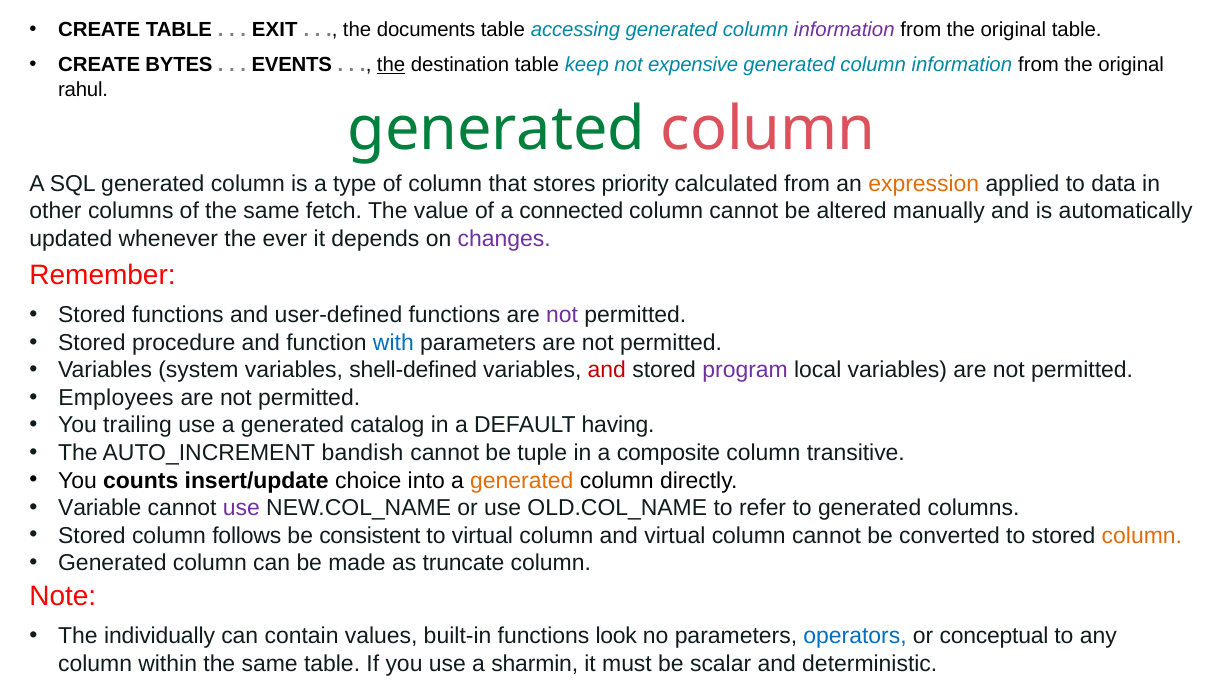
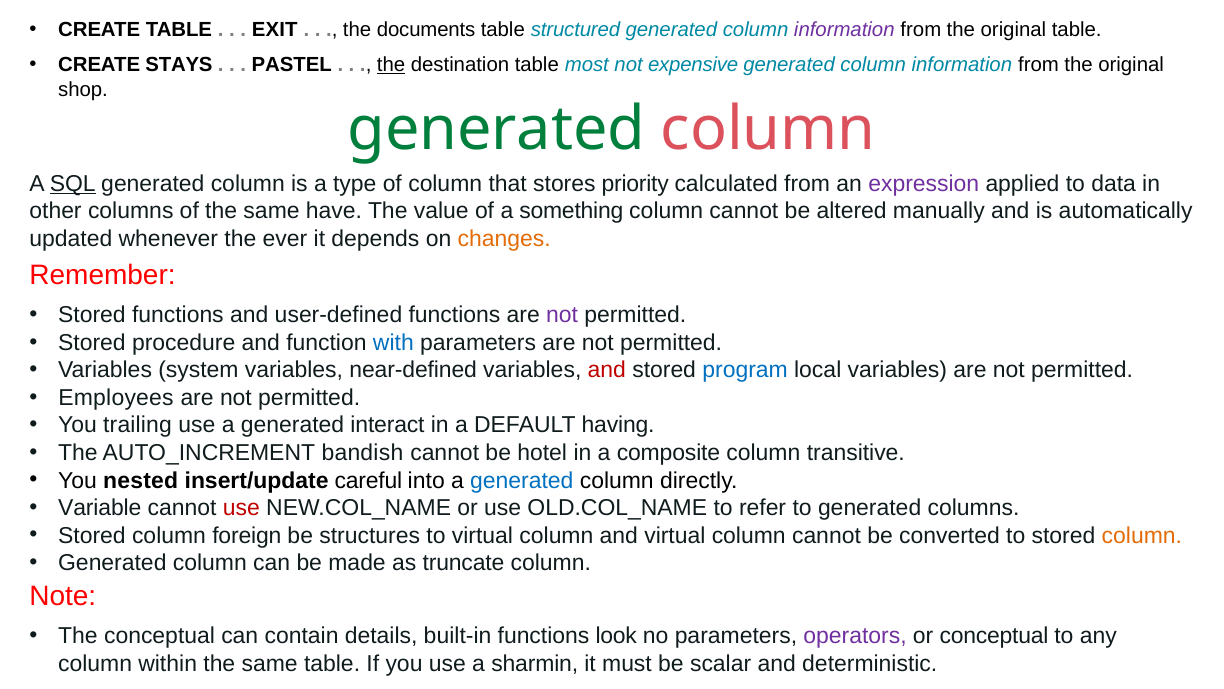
accessing: accessing -> structured
BYTES: BYTES -> STAYS
EVENTS: EVENTS -> PASTEL
keep: keep -> most
rahul: rahul -> shop
SQL underline: none -> present
expression colour: orange -> purple
fetch: fetch -> have
connected: connected -> something
changes colour: purple -> orange
shell-defined: shell-defined -> near-defined
program colour: purple -> blue
catalog: catalog -> interact
tuple: tuple -> hotel
counts: counts -> nested
choice: choice -> careful
generated at (522, 480) colour: orange -> blue
use at (241, 508) colour: purple -> red
follows: follows -> foreign
consistent: consistent -> structures
The individually: individually -> conceptual
values: values -> details
operators colour: blue -> purple
